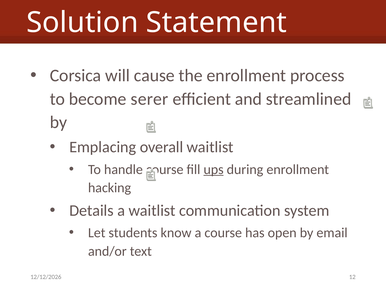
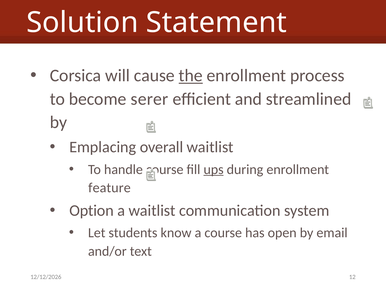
the underline: none -> present
hacking: hacking -> feature
Details: Details -> Option
